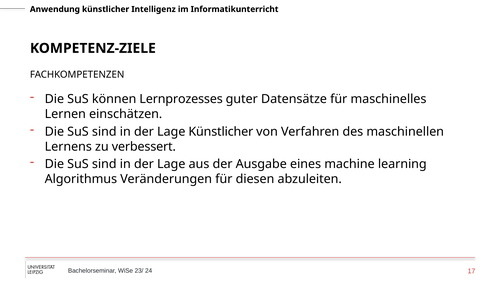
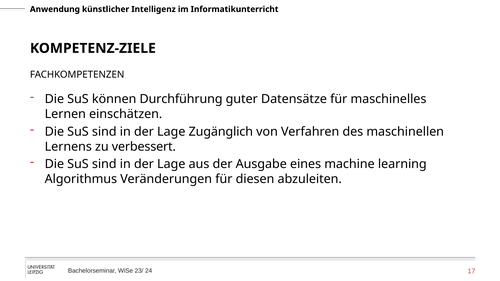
Lernprozesses: Lernprozesses -> Durchführung
Lage Künstlicher: Künstlicher -> Zugänglich
